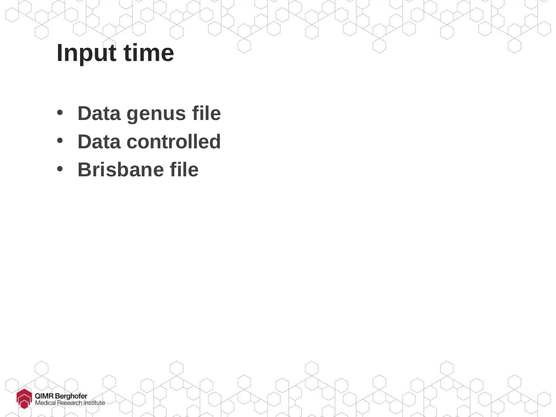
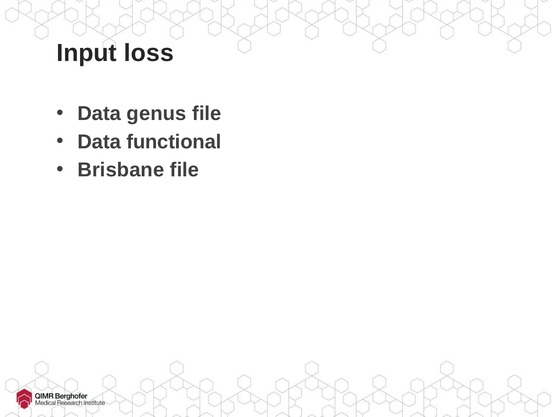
time: time -> loss
controlled: controlled -> functional
